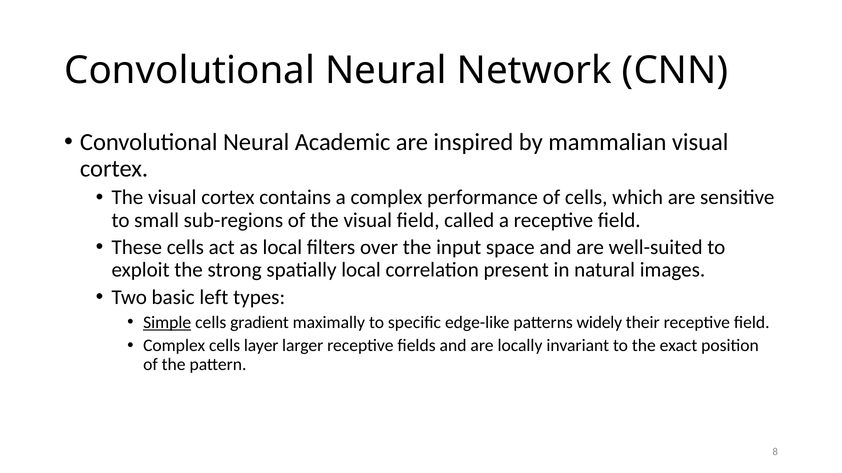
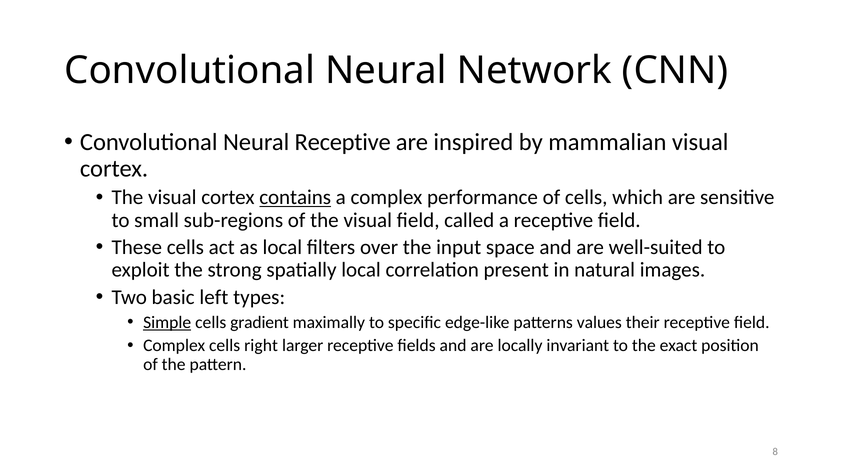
Neural Academic: Academic -> Receptive
contains underline: none -> present
widely: widely -> values
layer: layer -> right
